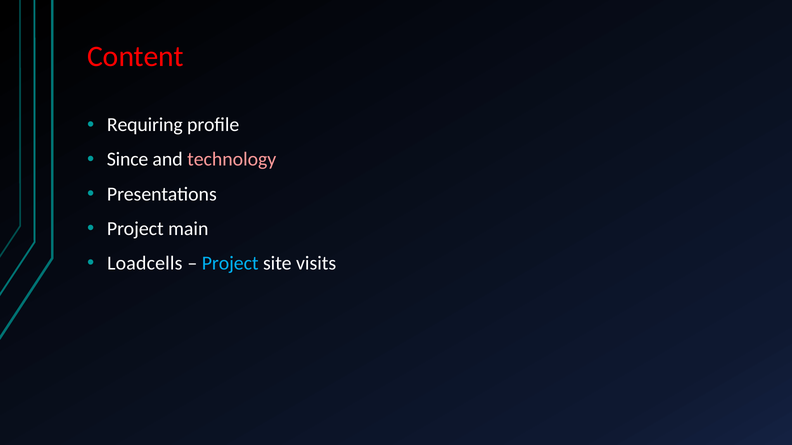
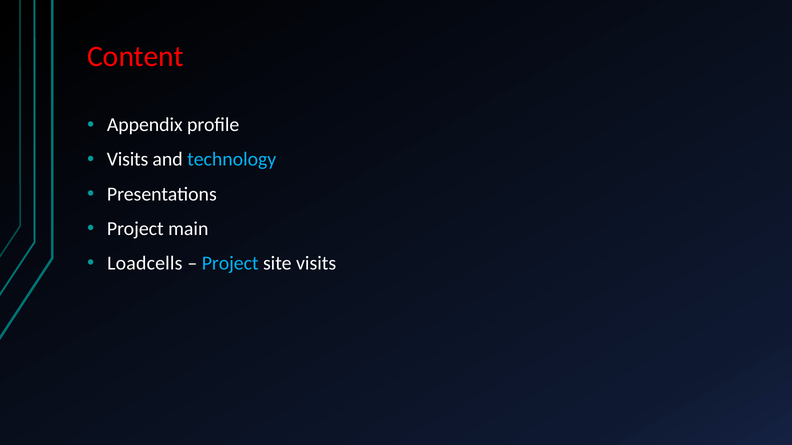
Requiring: Requiring -> Appendix
Since at (128, 160): Since -> Visits
technology colour: pink -> light blue
